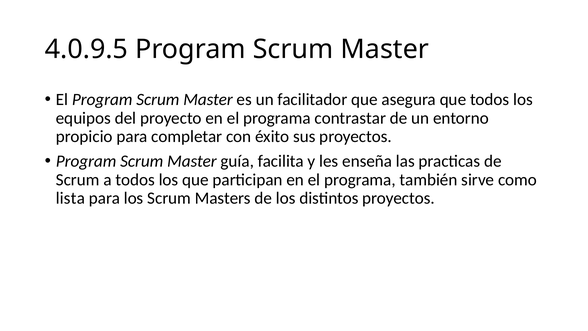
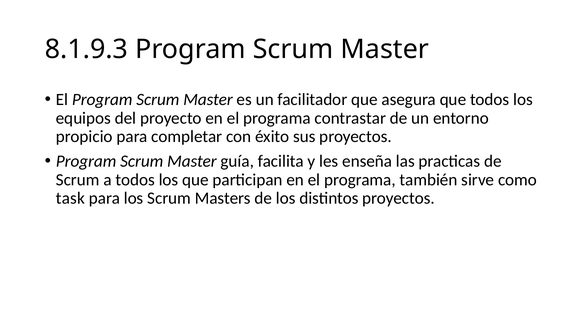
4.0.9.5: 4.0.9.5 -> 8.1.9.3
lista: lista -> task
